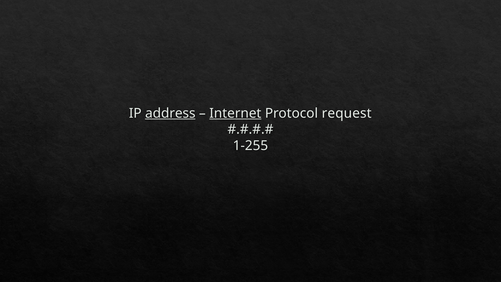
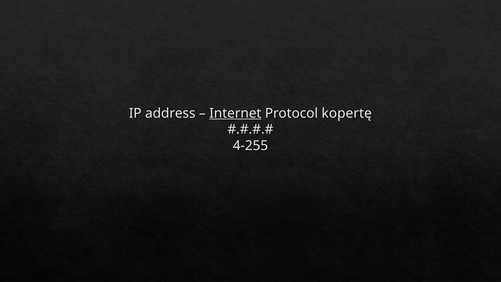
address underline: present -> none
request: request -> kopertę
1-255: 1-255 -> 4-255
